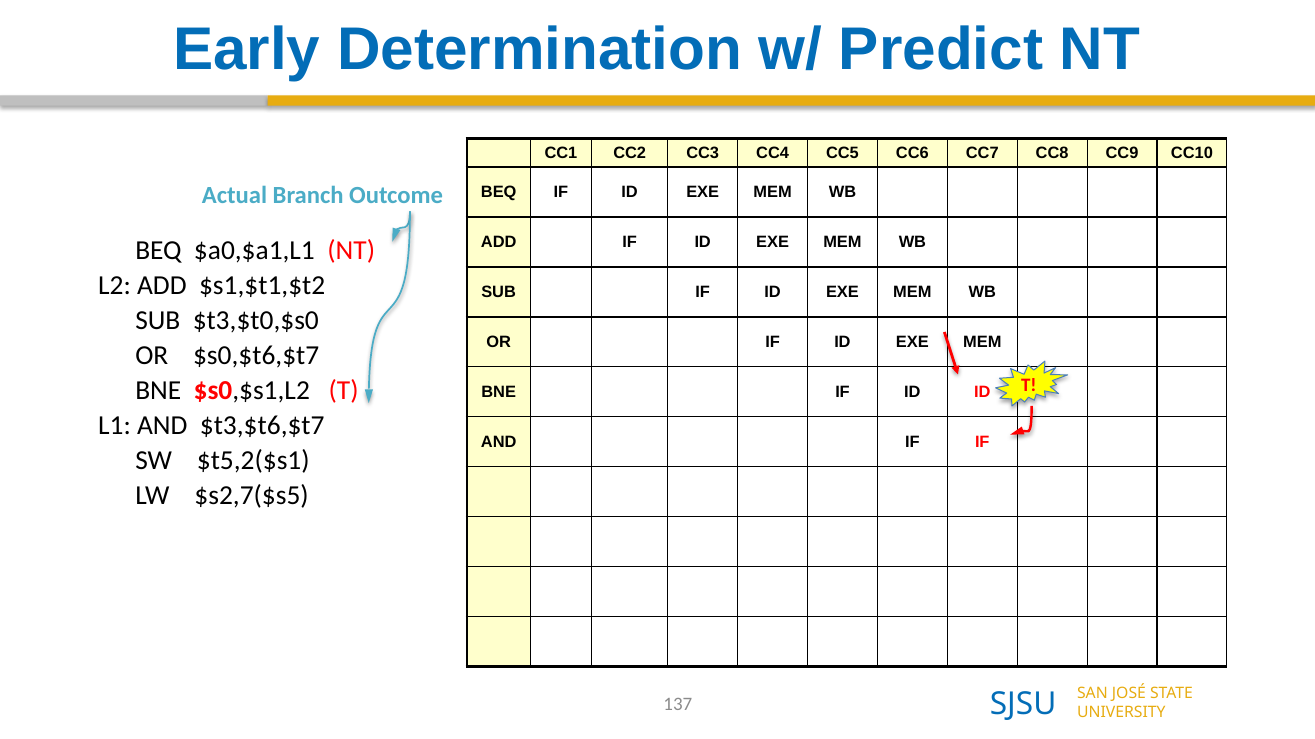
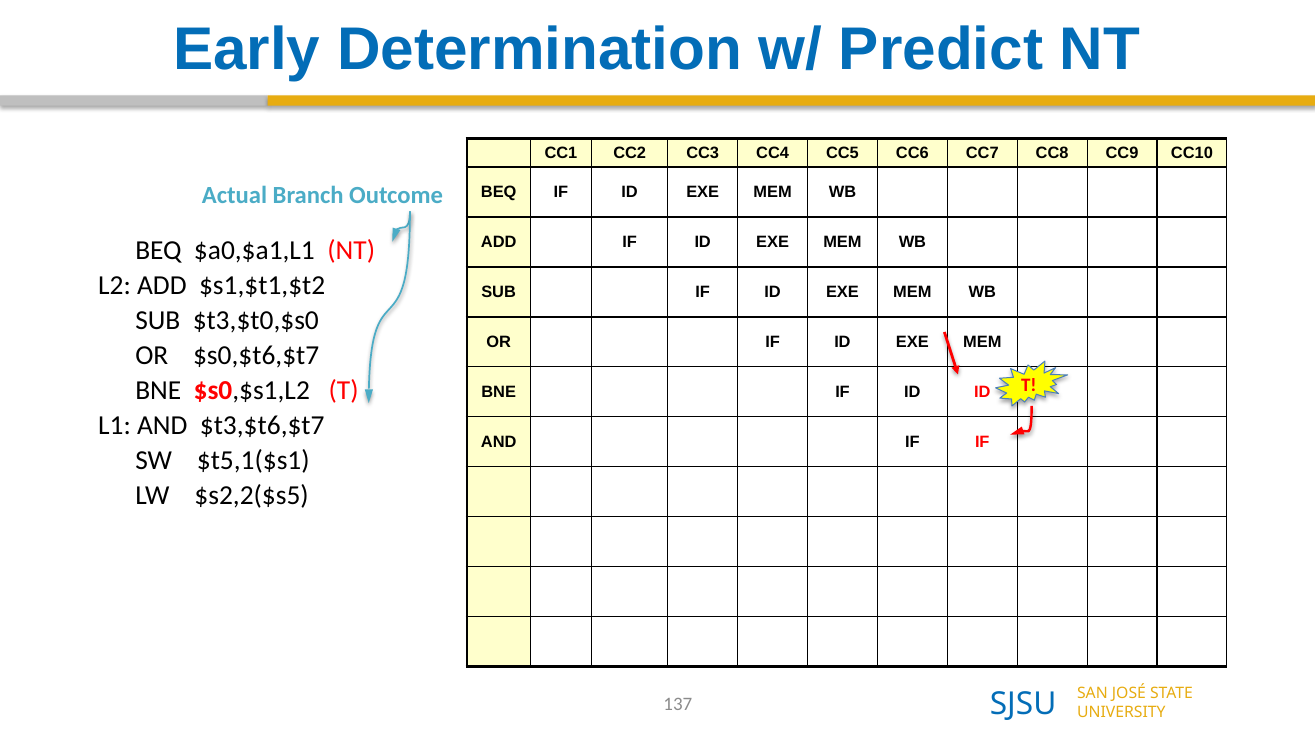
$t5,2($s1: $t5,2($s1 -> $t5,1($s1
$s2,7($s5: $s2,7($s5 -> $s2,2($s5
